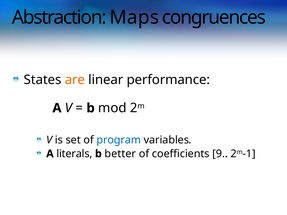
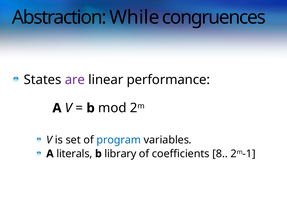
Maps: Maps -> While
are colour: orange -> purple
better: better -> library
9: 9 -> 8
